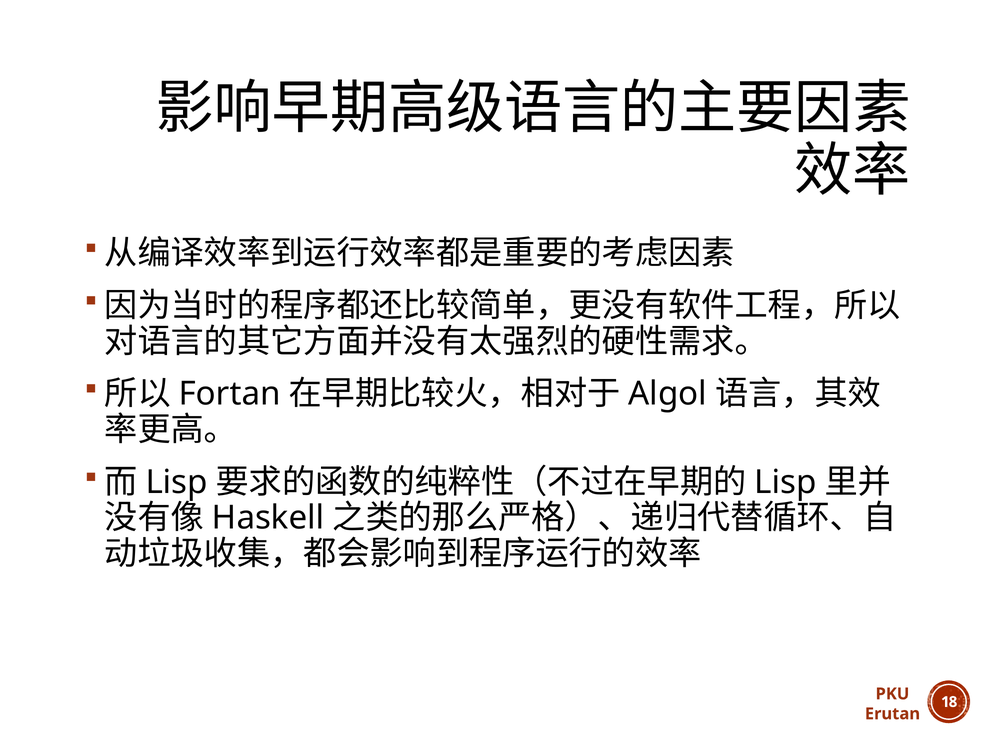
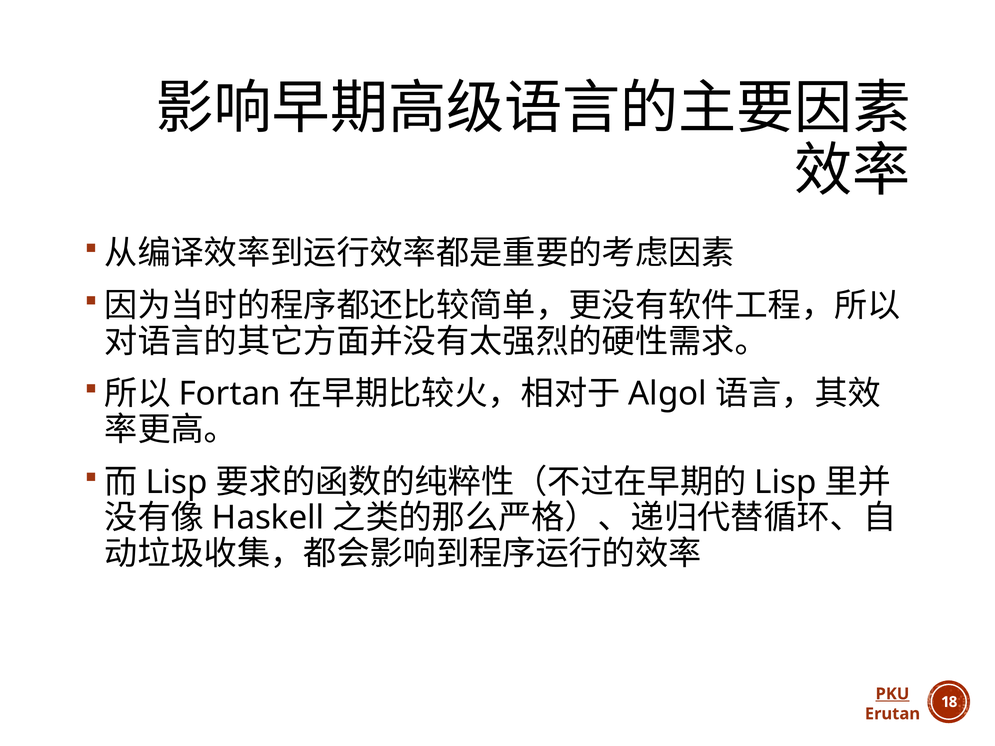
PKU underline: none -> present
